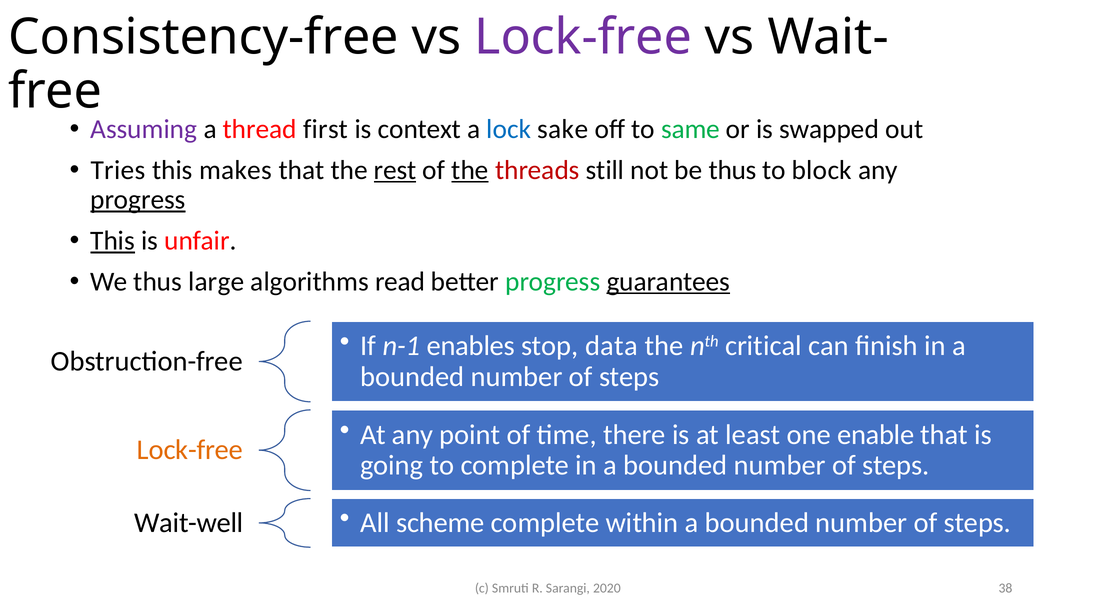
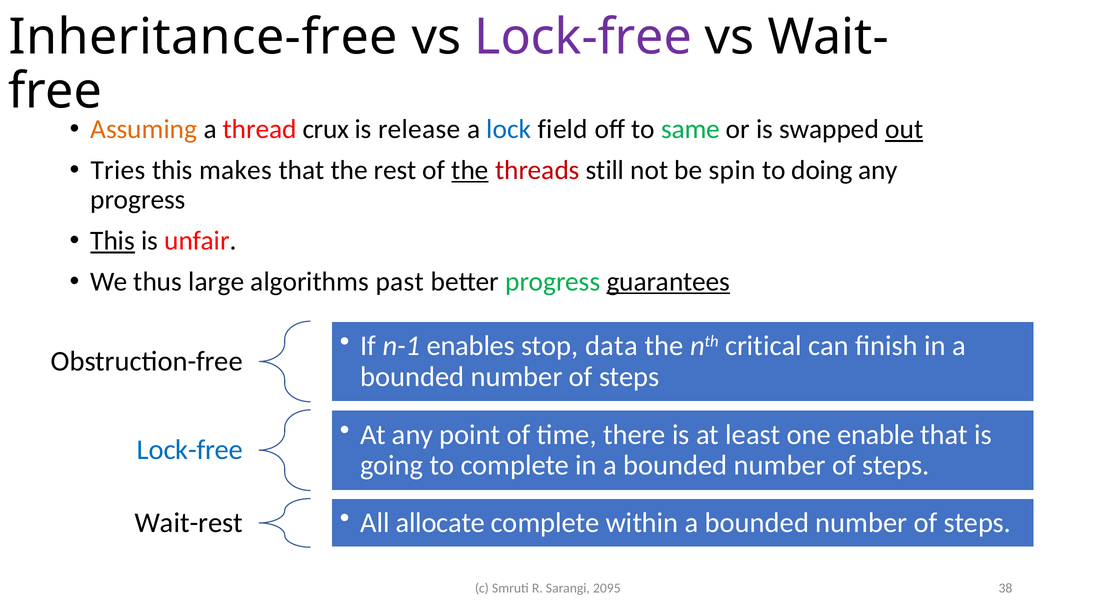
Consistency-free: Consistency-free -> Inheritance-free
Assuming colour: purple -> orange
first: first -> crux
context: context -> release
sake: sake -> field
out underline: none -> present
rest underline: present -> none
be thus: thus -> spin
block: block -> doing
progress at (138, 200) underline: present -> none
read: read -> past
Lock-free at (190, 450) colour: orange -> blue
Wait-well: Wait-well -> Wait-rest
scheme: scheme -> allocate
2020: 2020 -> 2095
